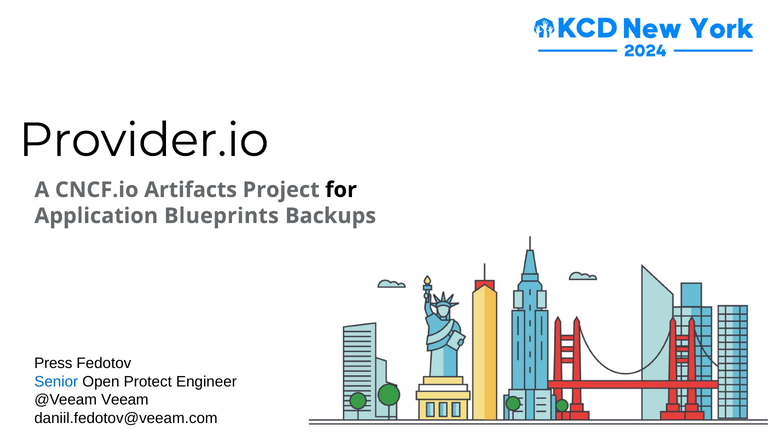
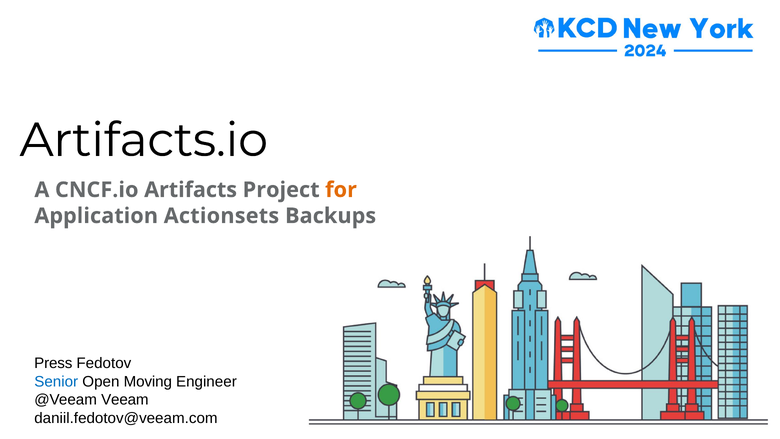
Provider.io: Provider.io -> Artifacts.io
for colour: black -> orange
Blueprints: Blueprints -> Actionsets
Protect: Protect -> Moving
